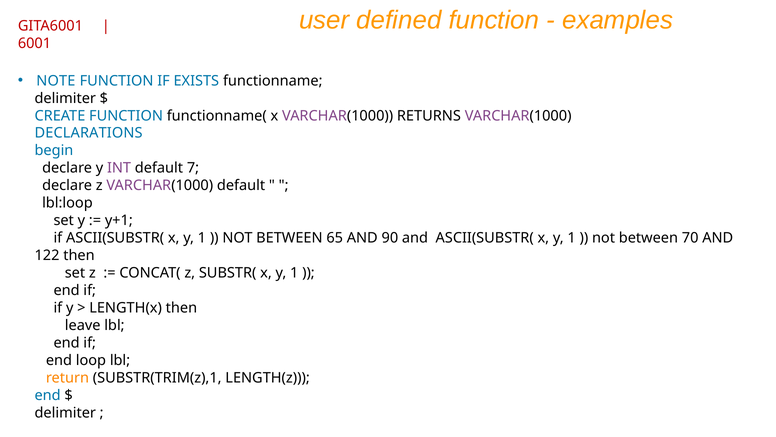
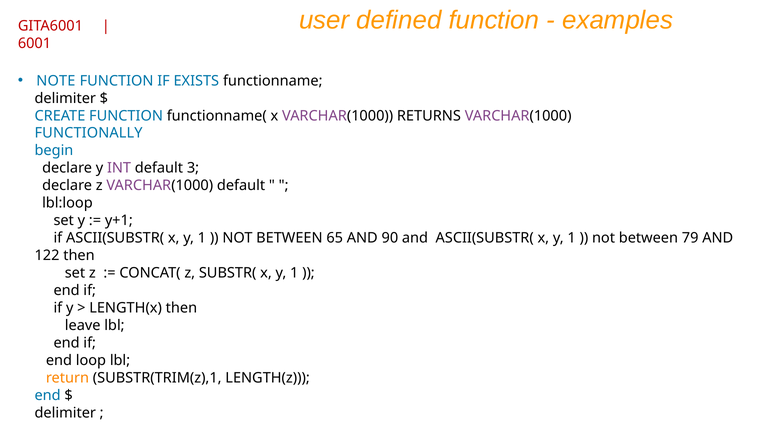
DECLARATIONS: DECLARATIONS -> FUNCTIONALLY
7: 7 -> 3
70: 70 -> 79
